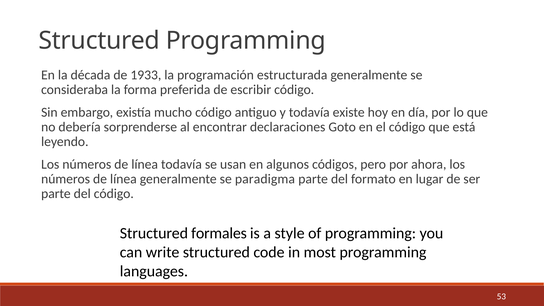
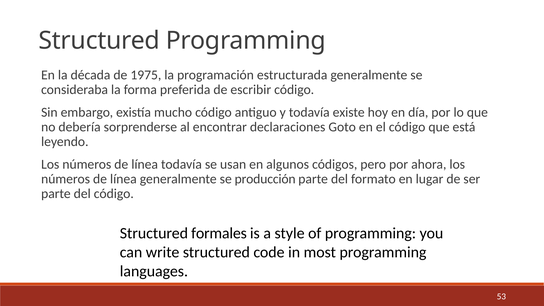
1933: 1933 -> 1975
paradigma: paradigma -> producción
